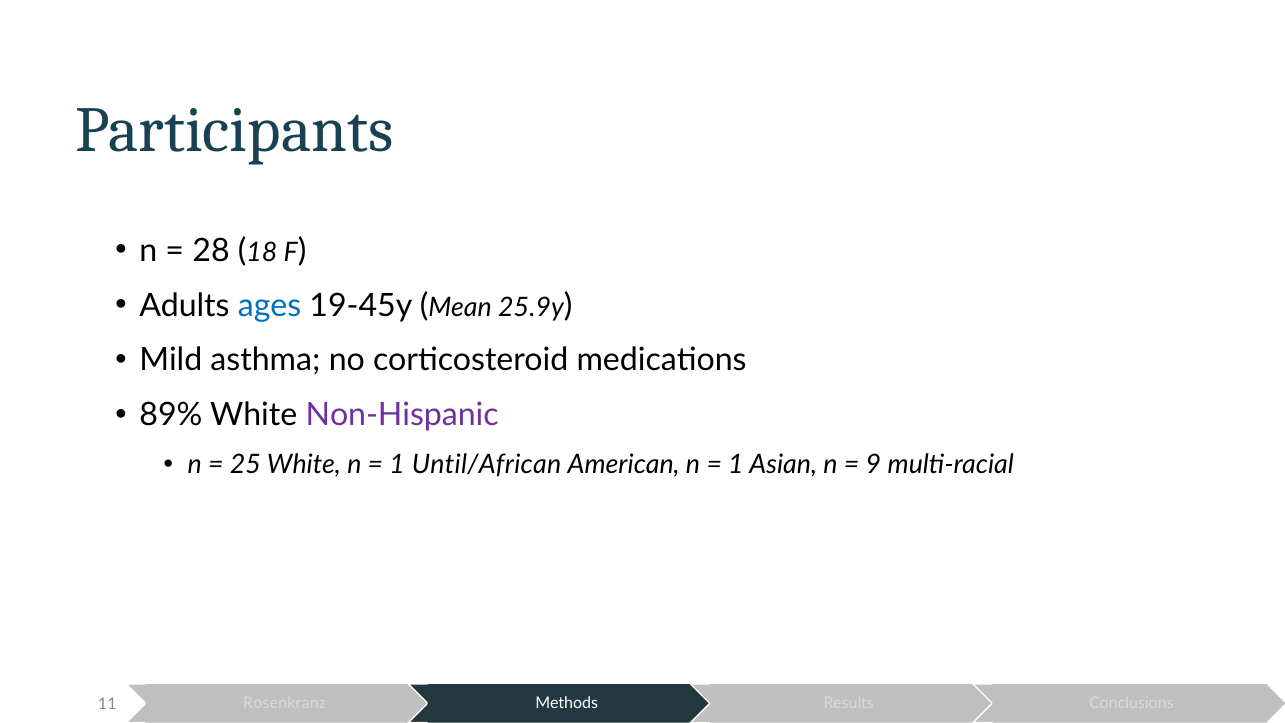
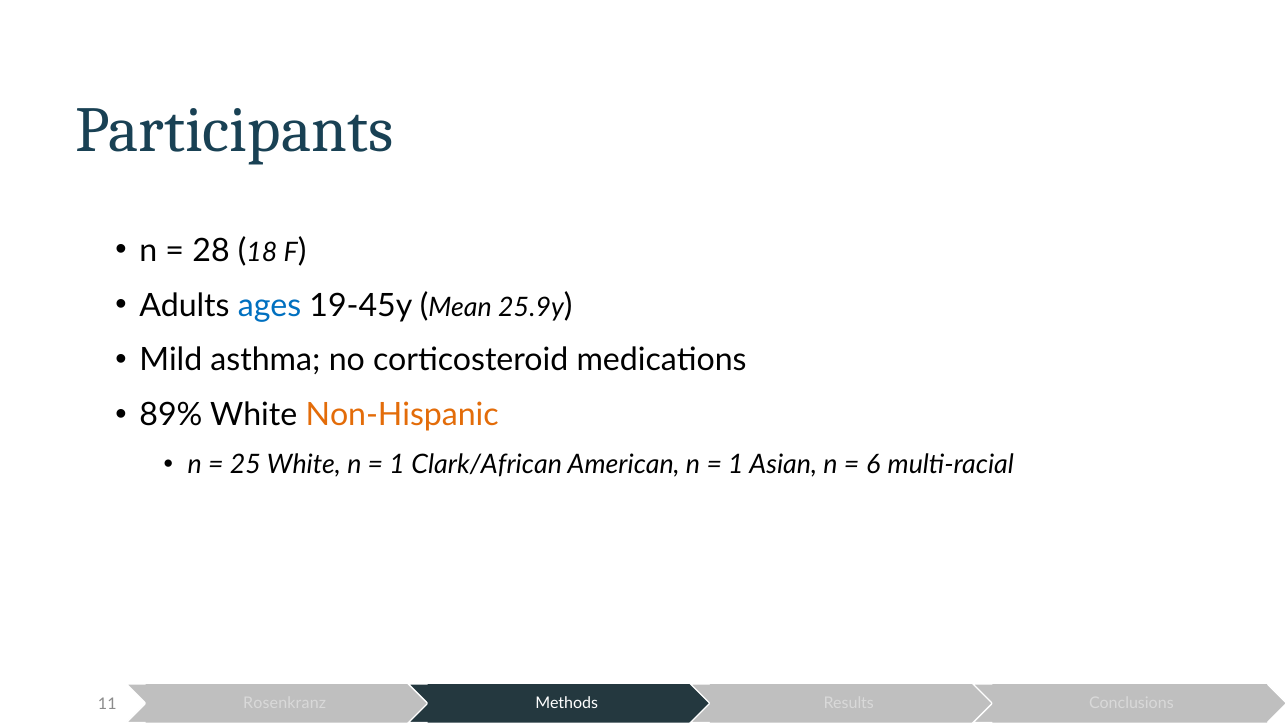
Non-Hispanic colour: purple -> orange
Until/African: Until/African -> Clark/African
9: 9 -> 6
